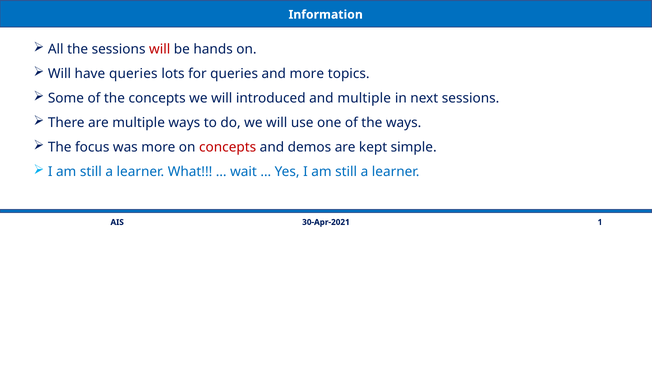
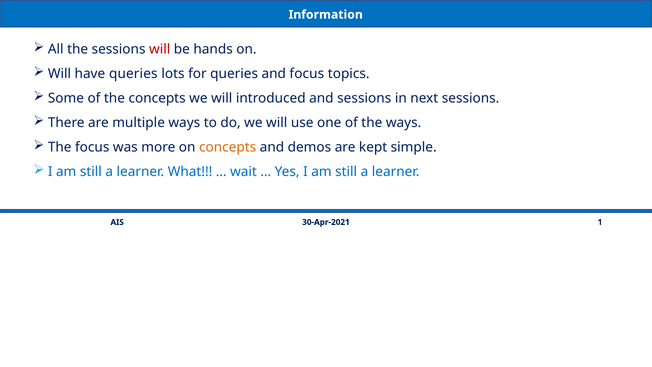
and more: more -> focus
and multiple: multiple -> sessions
concepts at (228, 147) colour: red -> orange
